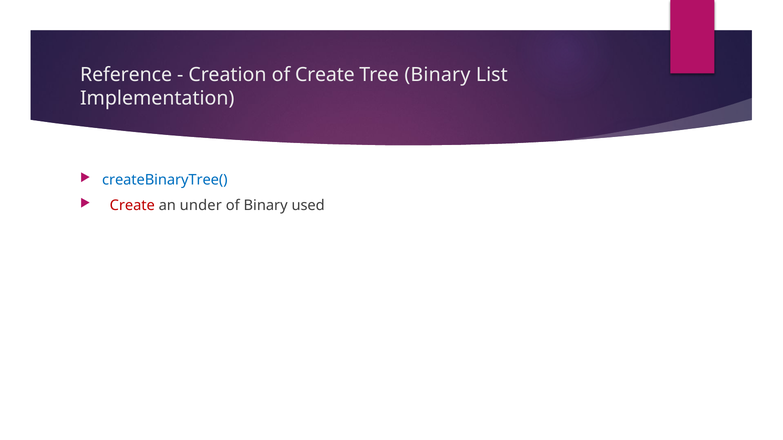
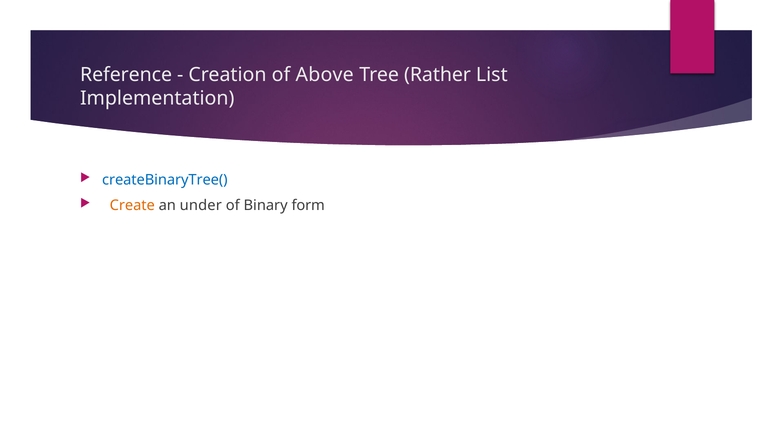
of Create: Create -> Above
Tree Binary: Binary -> Rather
Create at (132, 206) colour: red -> orange
used: used -> form
